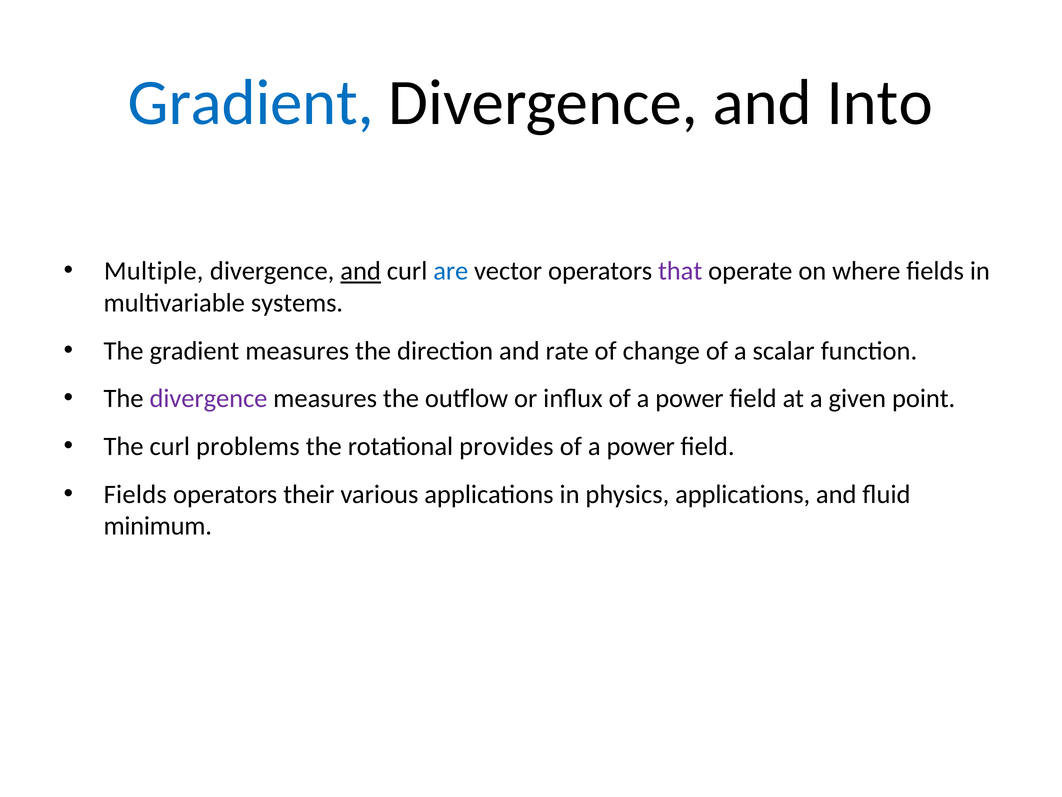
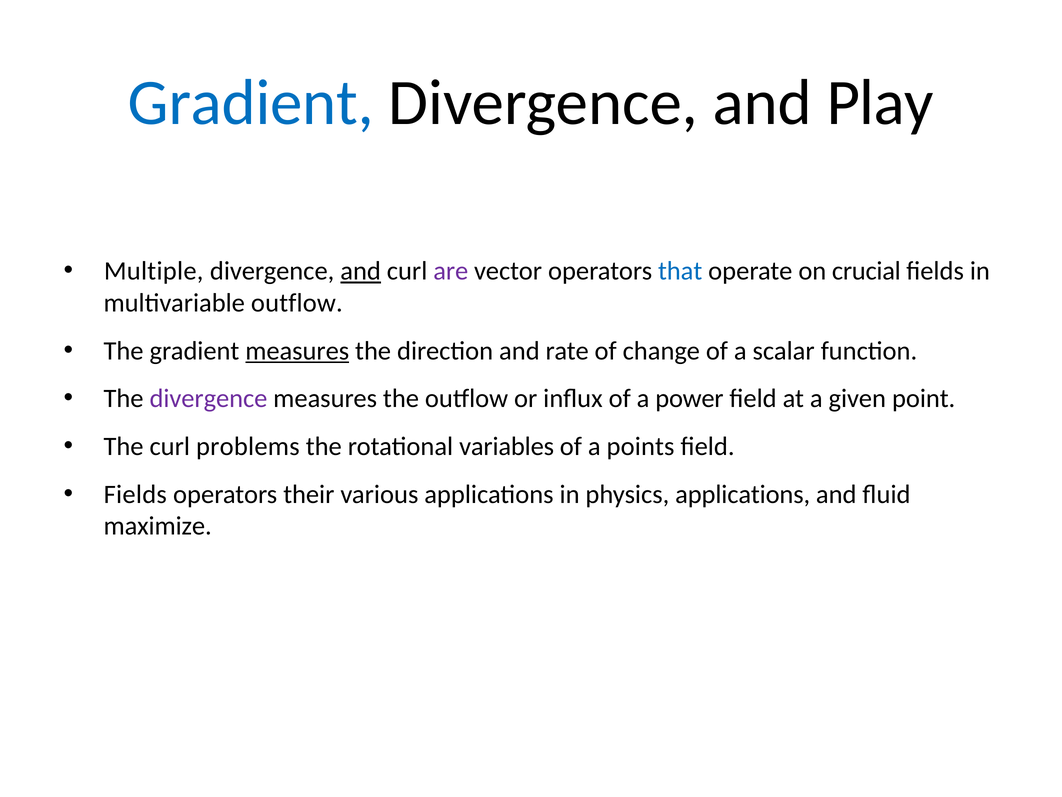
Into: Into -> Play
are colour: blue -> purple
that colour: purple -> blue
where: where -> crucial
multivariable systems: systems -> outflow
measures at (297, 351) underline: none -> present
provides: provides -> variables
power at (641, 446): power -> points
minimum: minimum -> maximize
